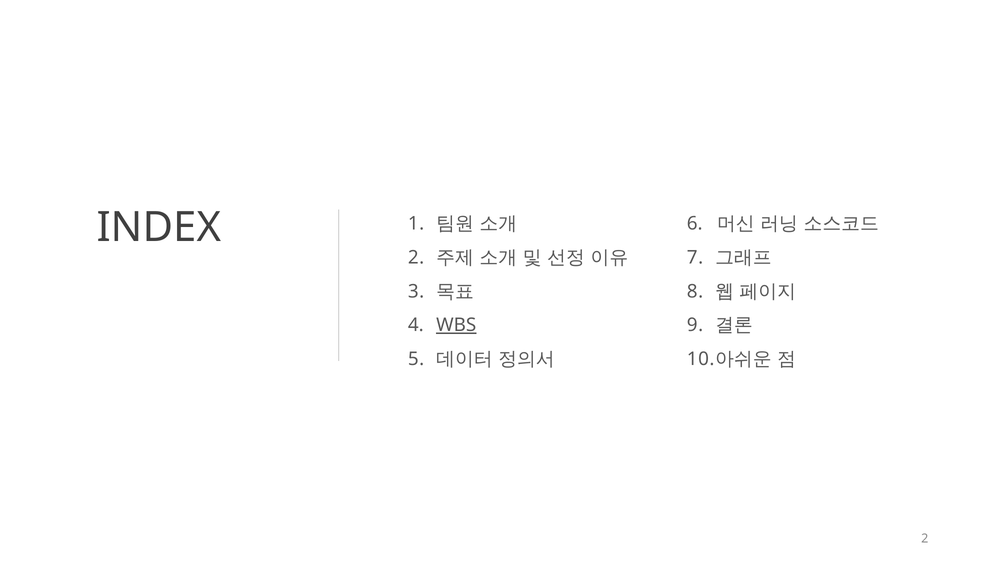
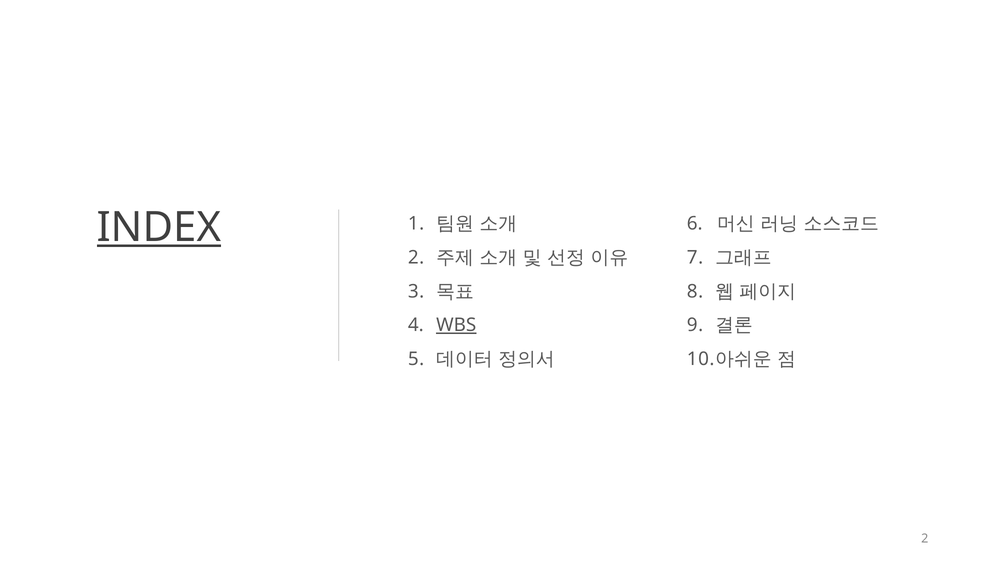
INDEX underline: none -> present
